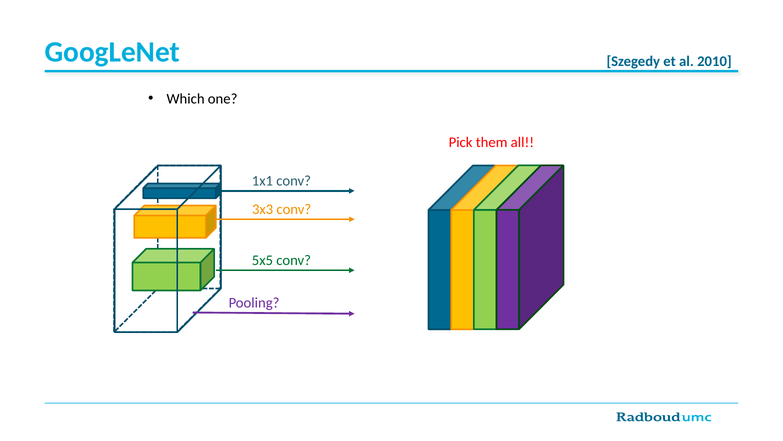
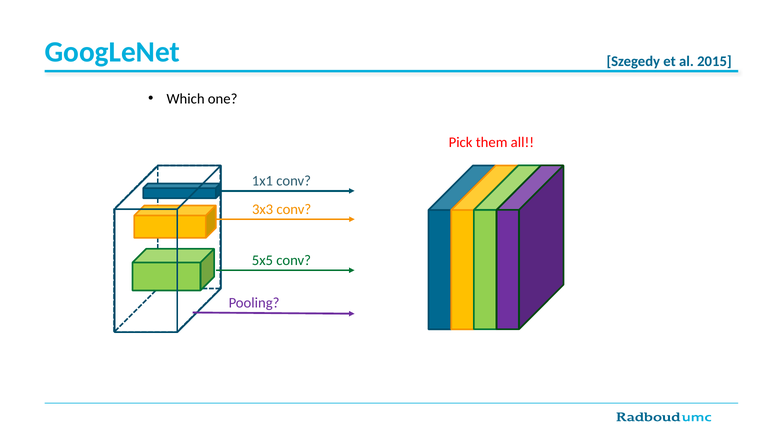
2010: 2010 -> 2015
